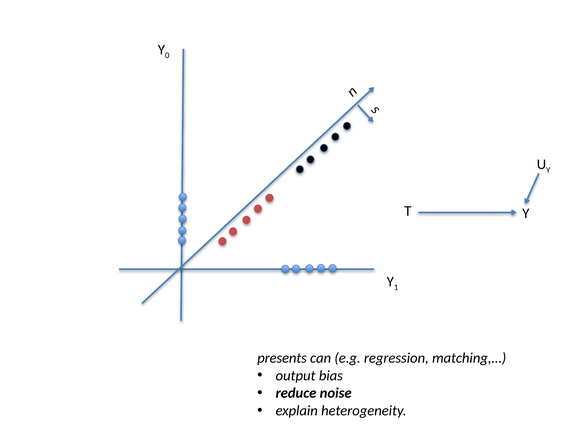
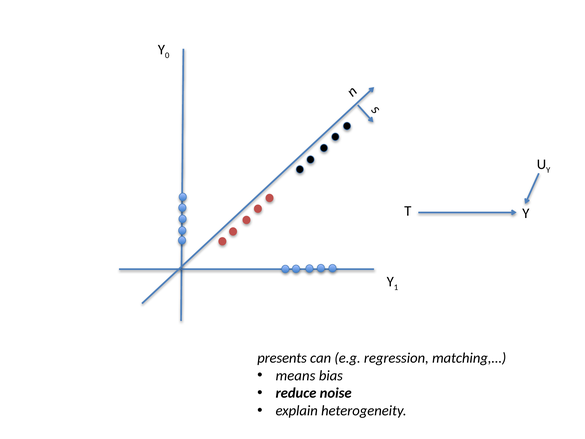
output: output -> means
